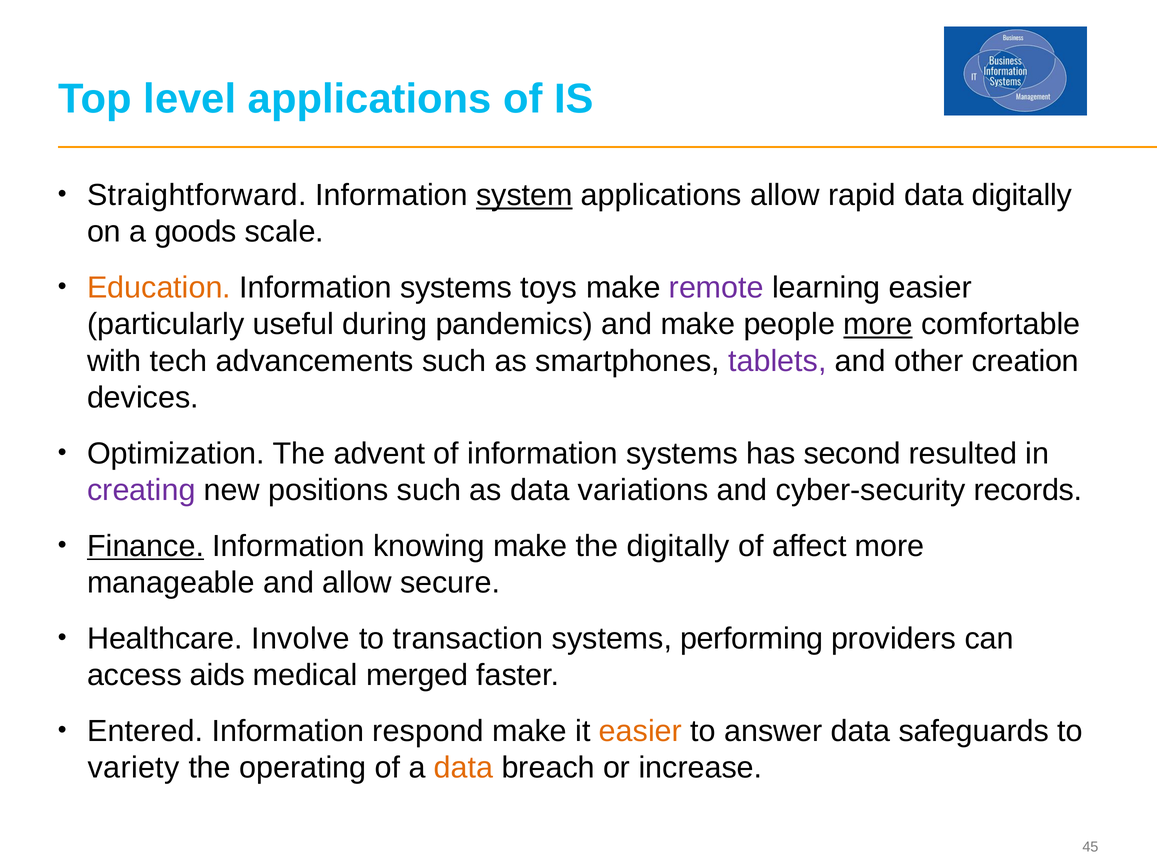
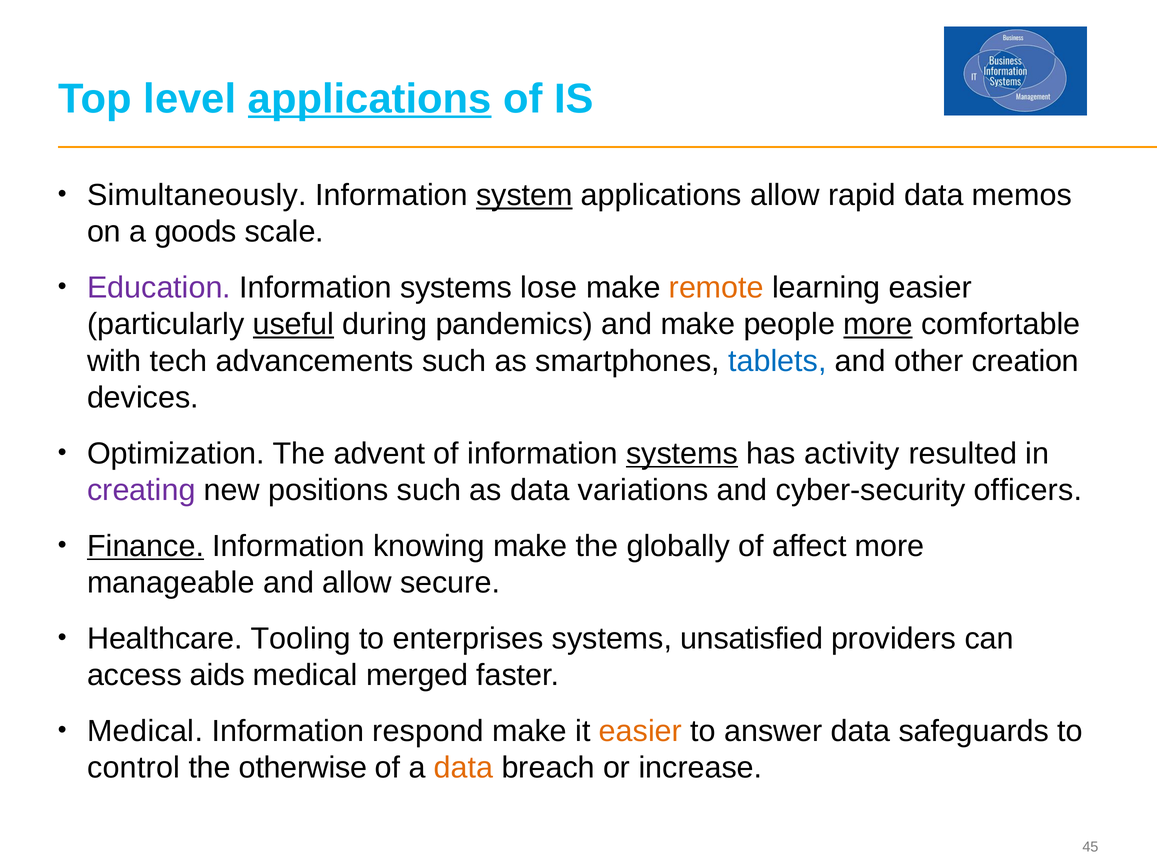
applications at (370, 99) underline: none -> present
Straightforward: Straightforward -> Simultaneously
data digitally: digitally -> memos
Education colour: orange -> purple
toys: toys -> lose
remote colour: purple -> orange
useful underline: none -> present
tablets colour: purple -> blue
systems at (682, 453) underline: none -> present
second: second -> activity
records: records -> officers
the digitally: digitally -> globally
Involve: Involve -> Tooling
transaction: transaction -> enterprises
performing: performing -> unsatisfied
Entered at (145, 731): Entered -> Medical
variety: variety -> control
operating: operating -> otherwise
